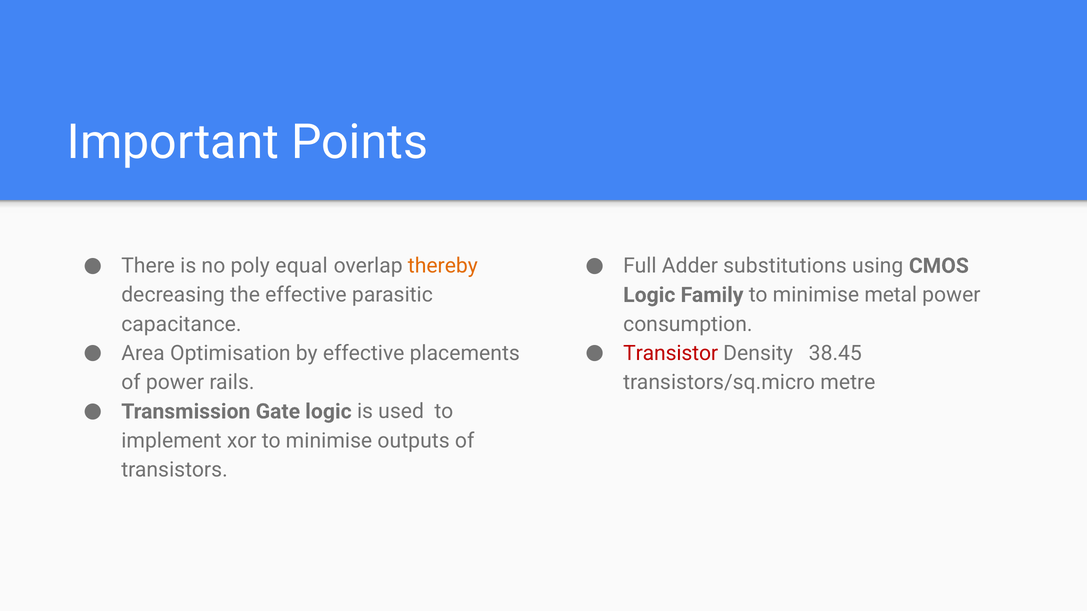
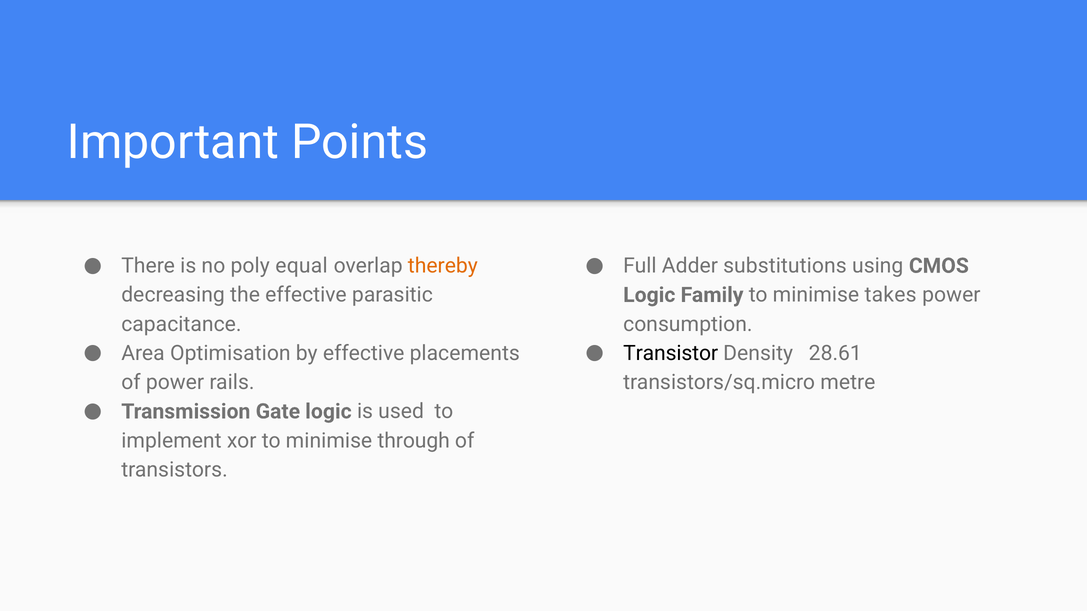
metal: metal -> takes
Transistor colour: red -> black
38.45: 38.45 -> 28.61
outputs: outputs -> through
